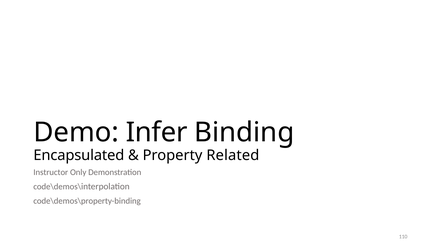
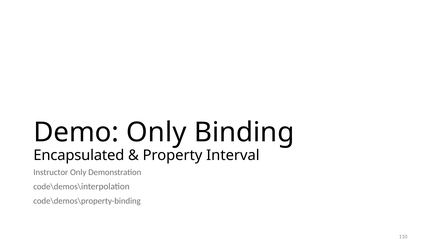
Demo Infer: Infer -> Only
Related: Related -> Interval
